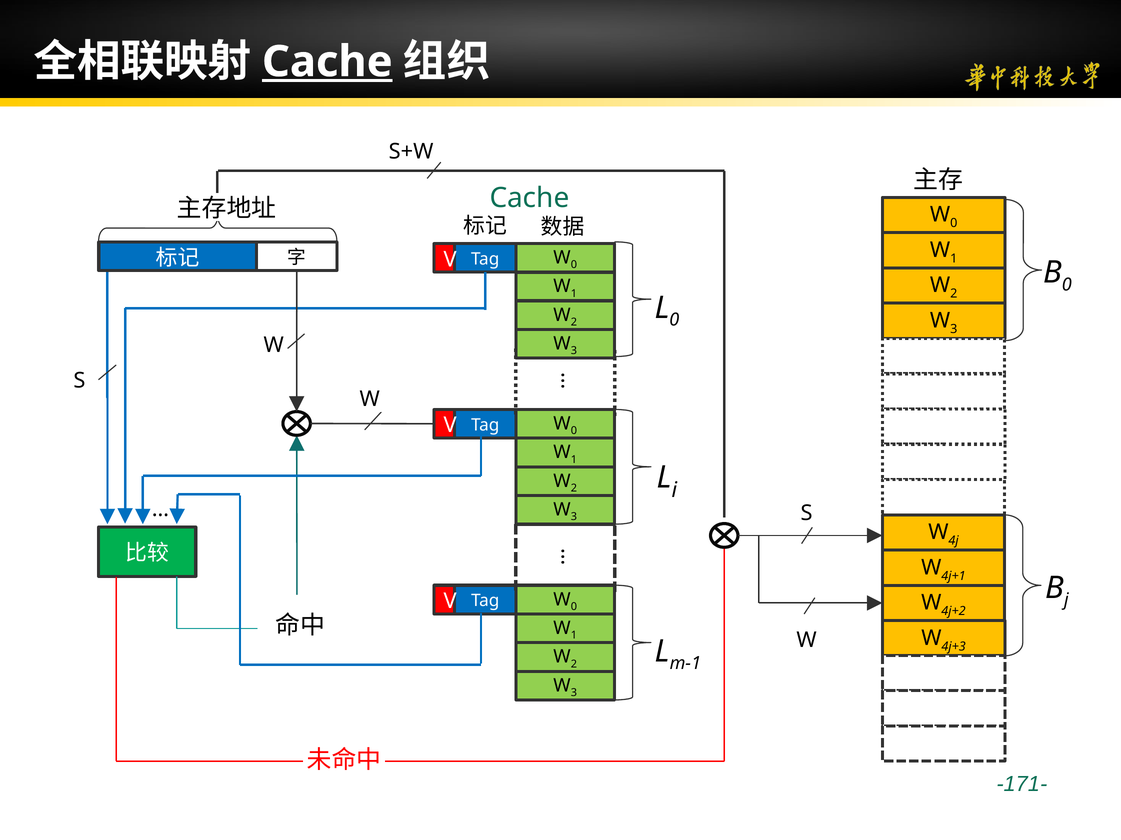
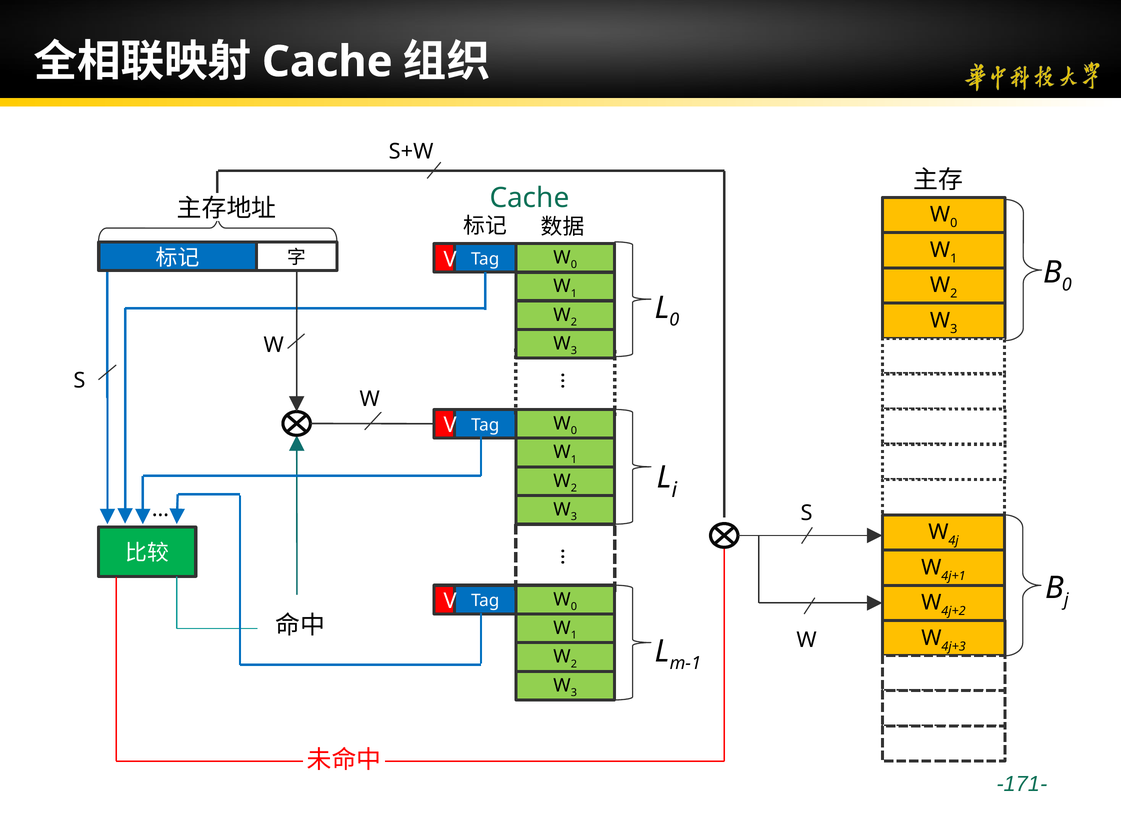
Cache at (327, 62) underline: present -> none
